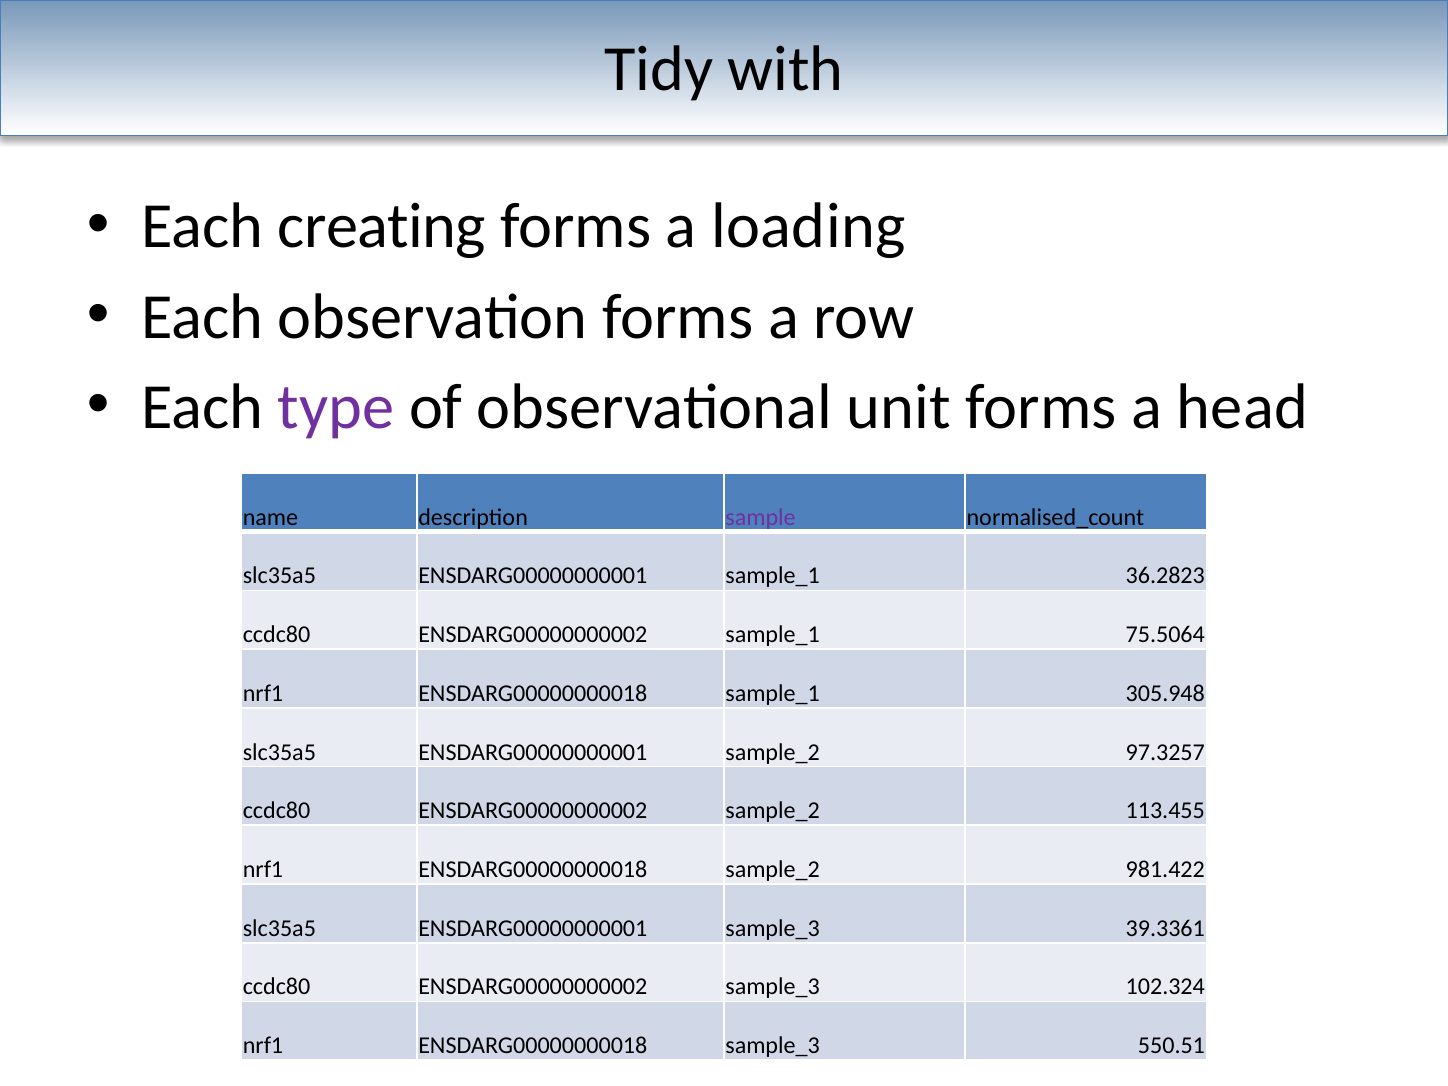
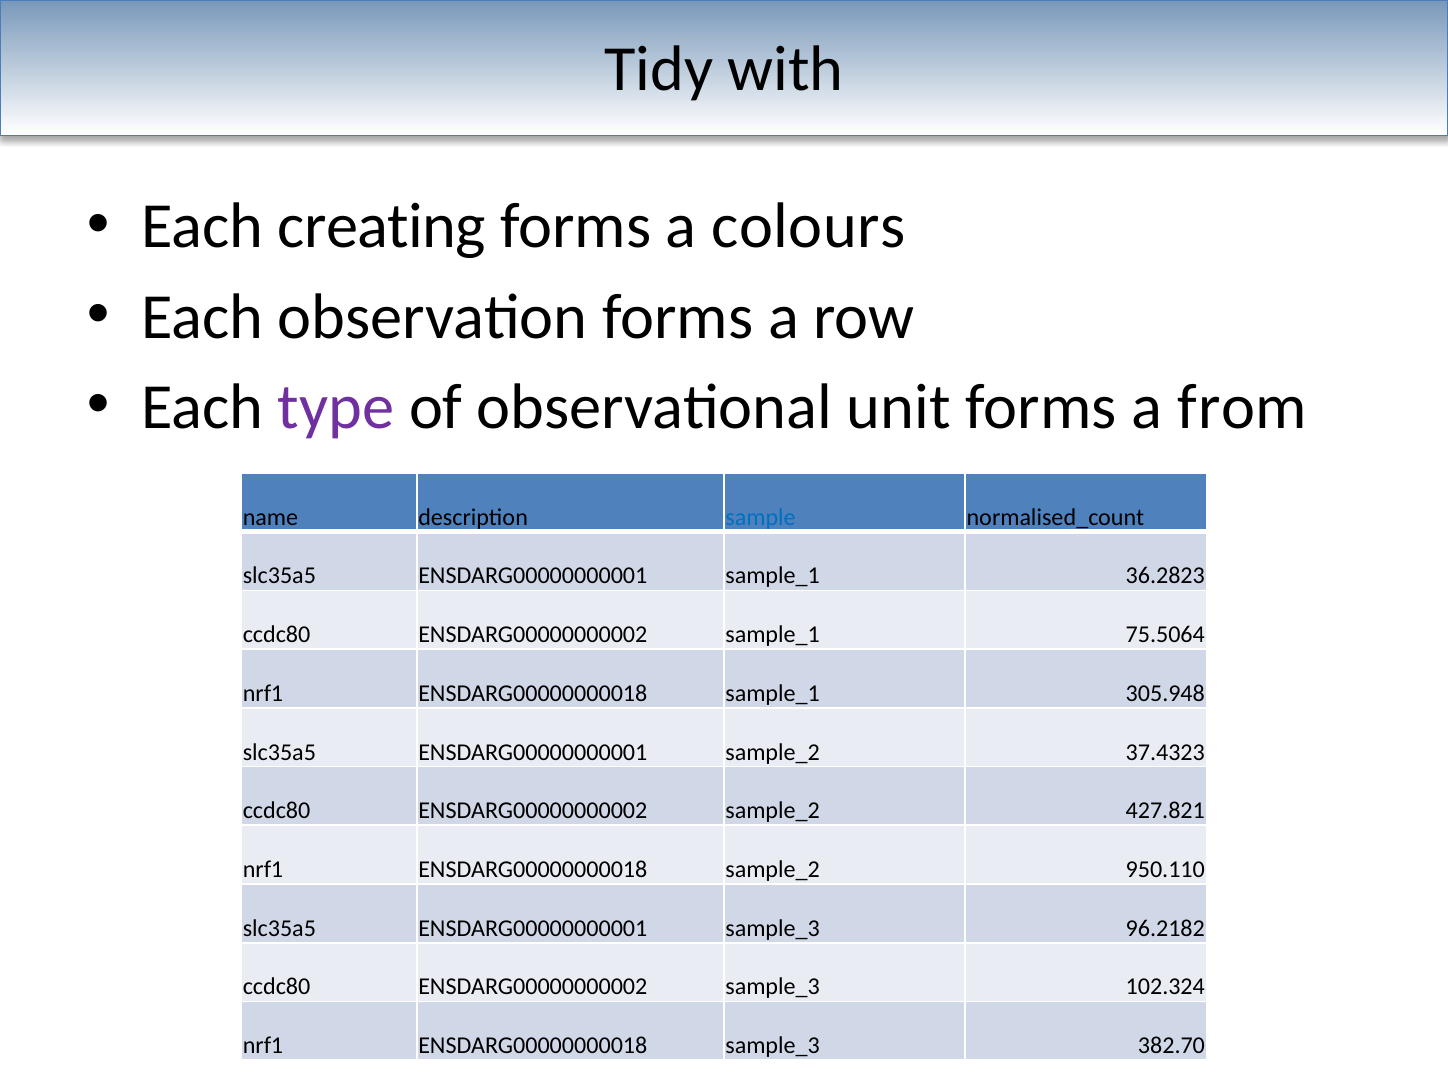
loading: loading -> colours
head: head -> from
sample colour: purple -> blue
97.3257: 97.3257 -> 37.4323
113.455: 113.455 -> 427.821
981.422: 981.422 -> 950.110
39.3361: 39.3361 -> 96.2182
550.51: 550.51 -> 382.70
